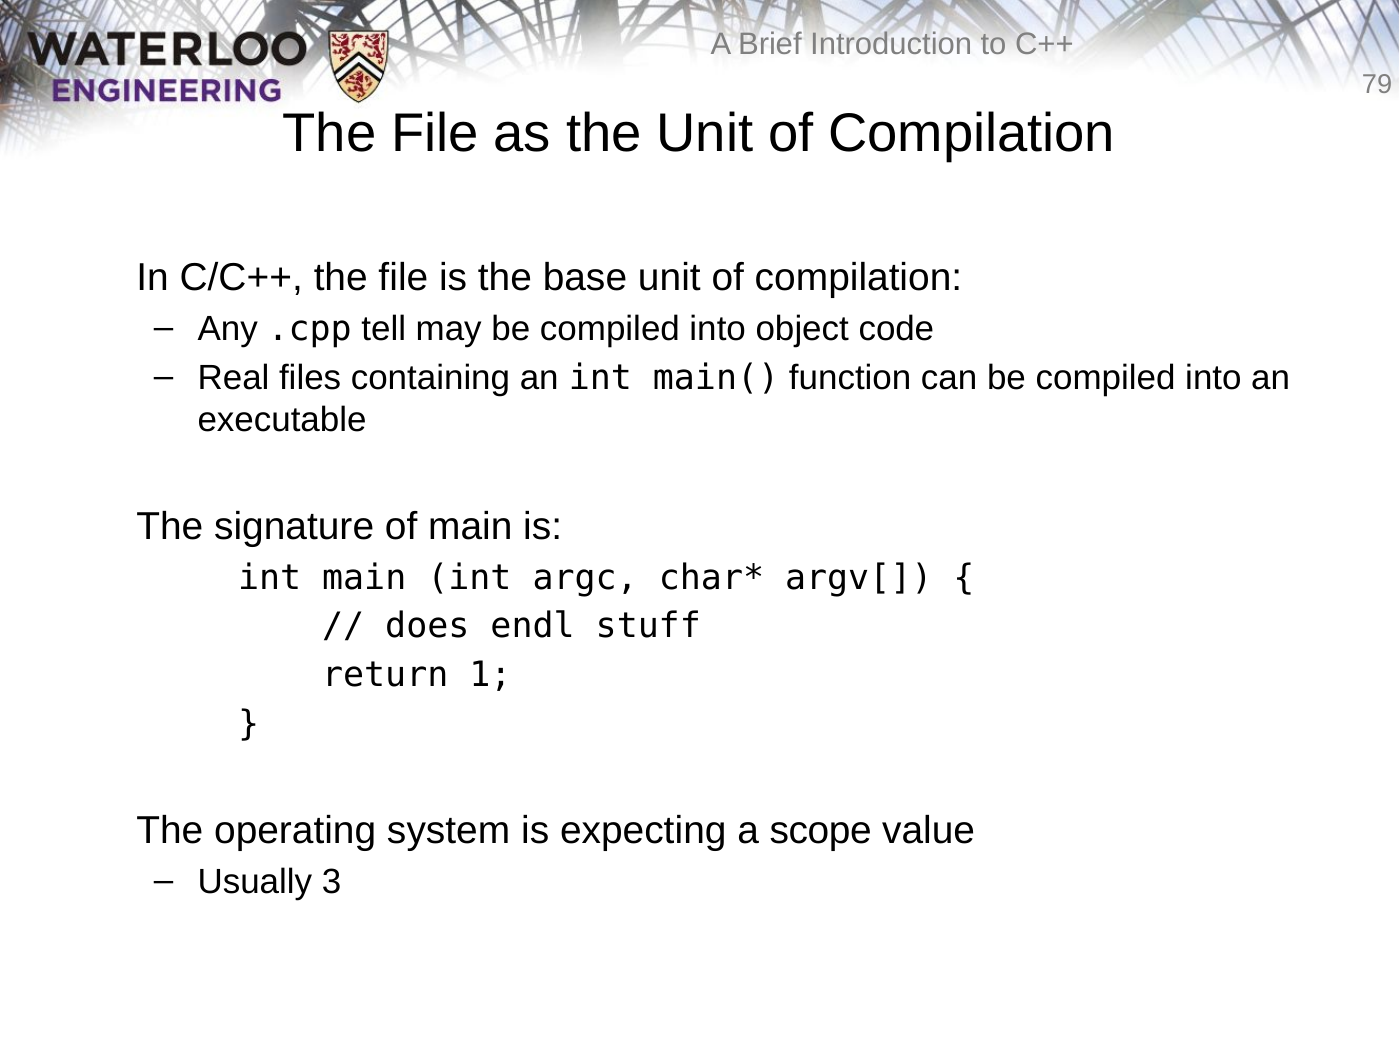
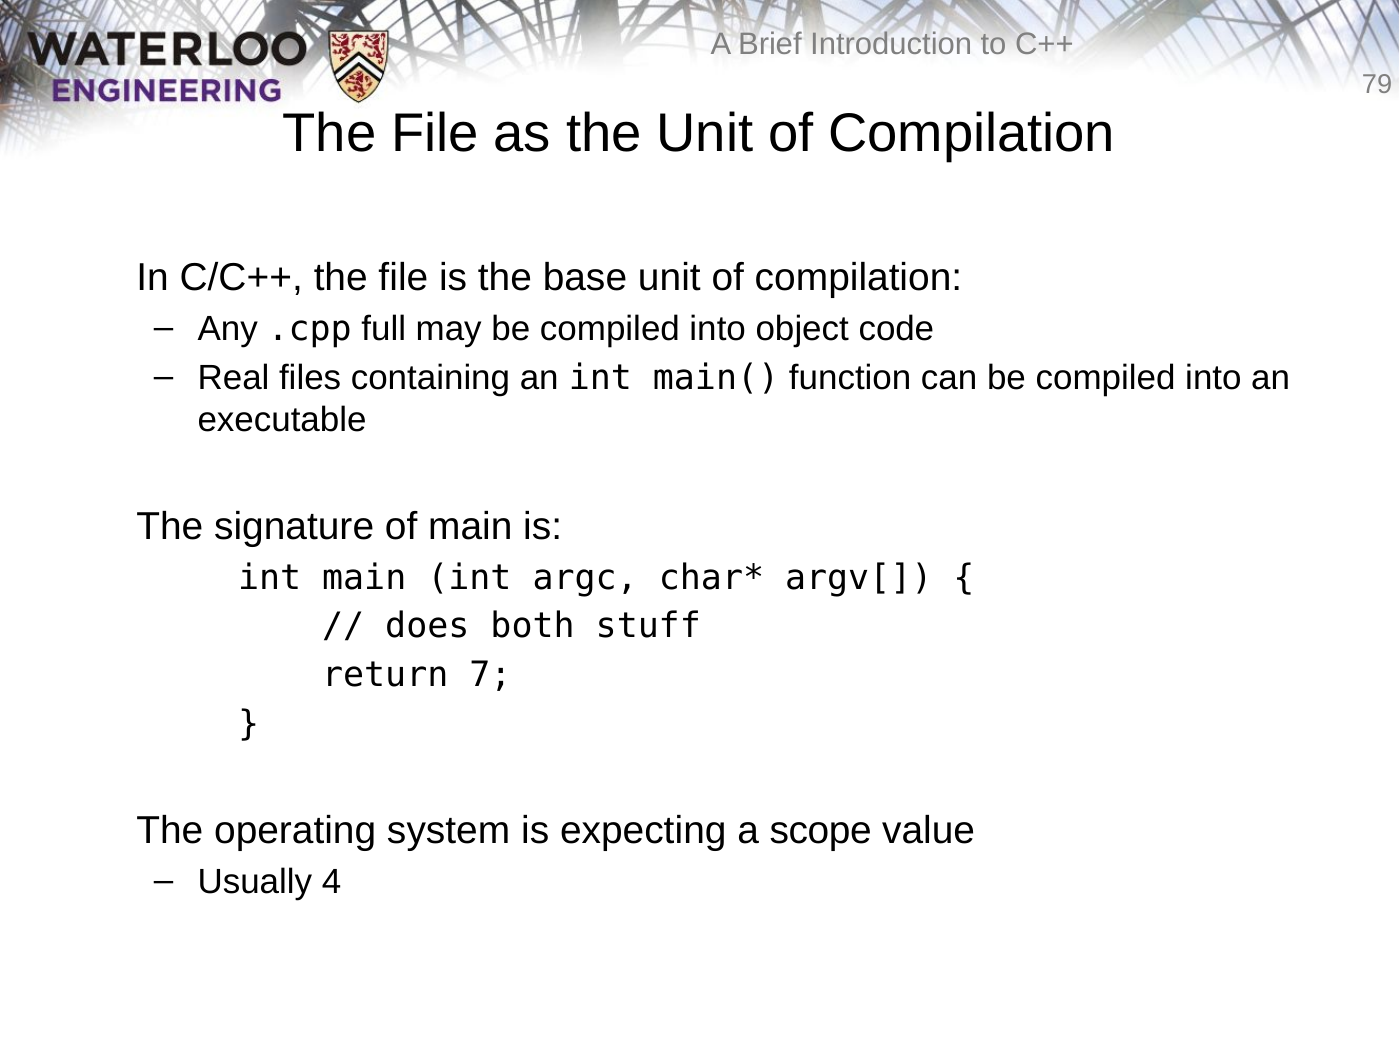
tell: tell -> full
endl: endl -> both
1: 1 -> 7
3: 3 -> 4
